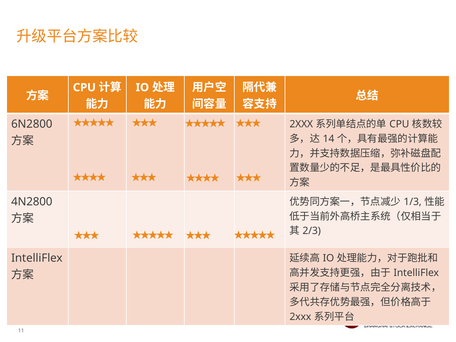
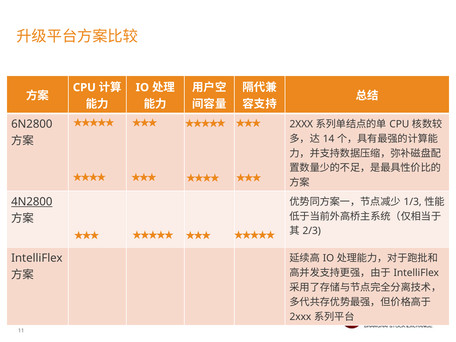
4N2800 underline: none -> present
